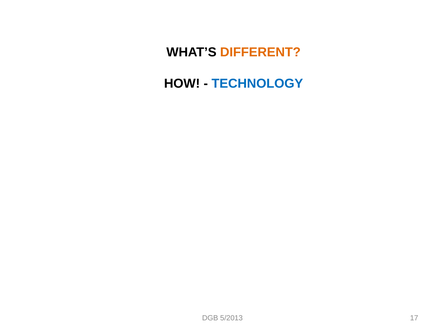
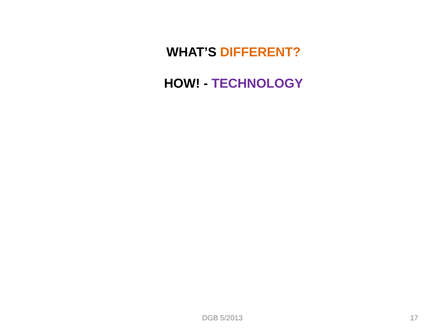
TECHNOLOGY colour: blue -> purple
